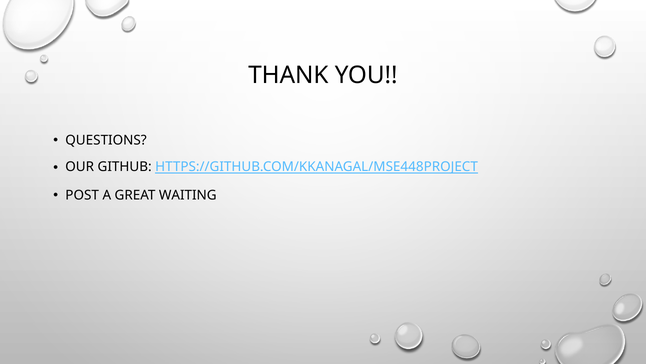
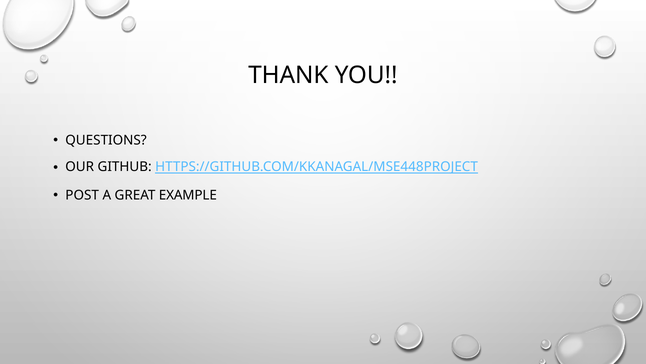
WAITING: WAITING -> EXAMPLE
